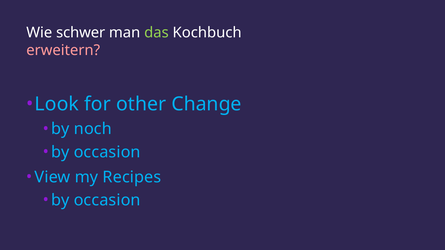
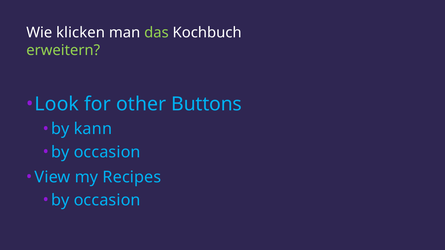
schwer: schwer -> klicken
erweitern colour: pink -> light green
Change: Change -> Buttons
noch: noch -> kann
